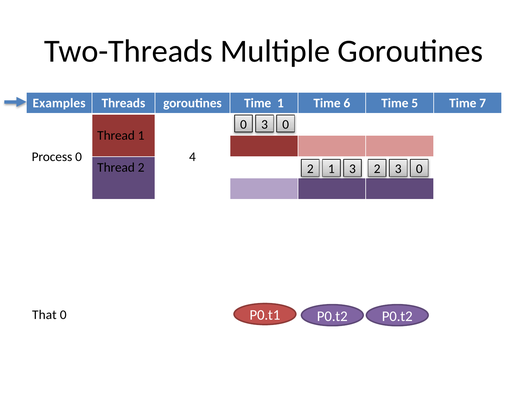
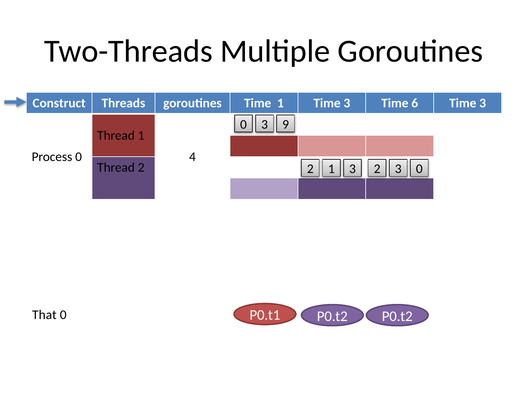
Examples: Examples -> Construct
1 Time 6: 6 -> 3
5: 5 -> 6
7 at (483, 103): 7 -> 3
0 3 0: 0 -> 9
